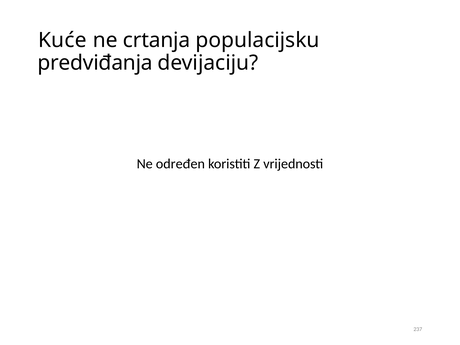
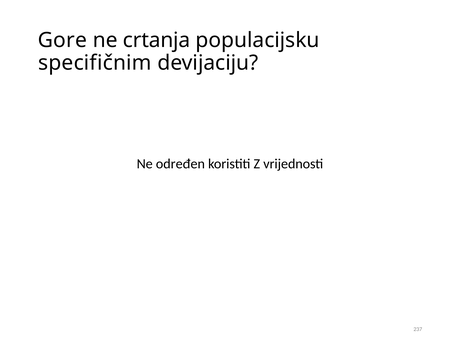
Kuće: Kuće -> Gore
predviđanja: predviđanja -> specifičnim
